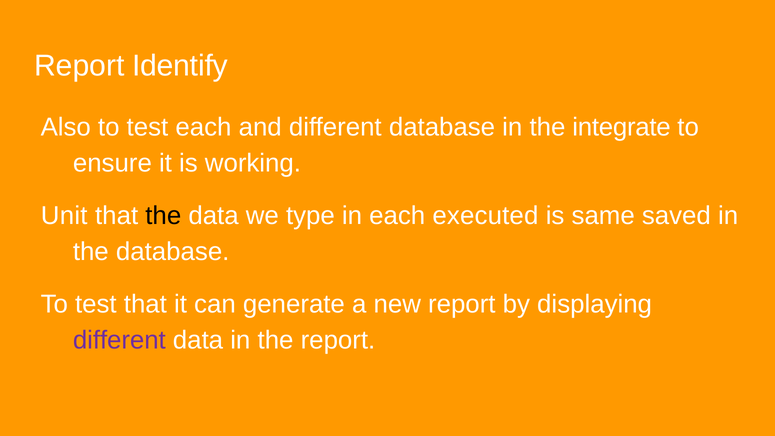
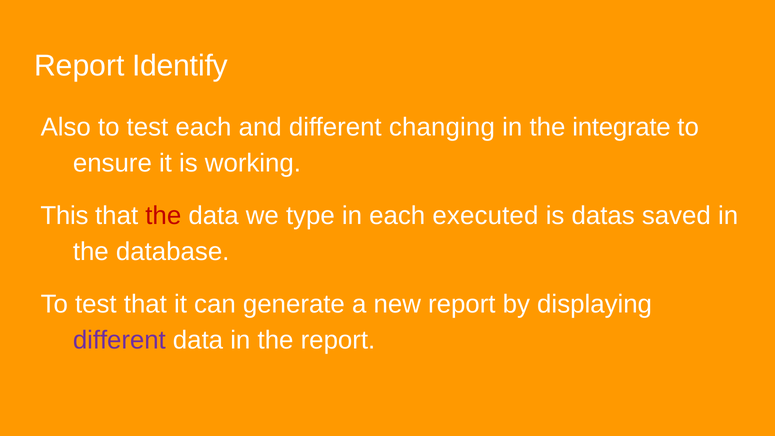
different database: database -> changing
Unit: Unit -> This
the at (163, 216) colour: black -> red
same: same -> datas
